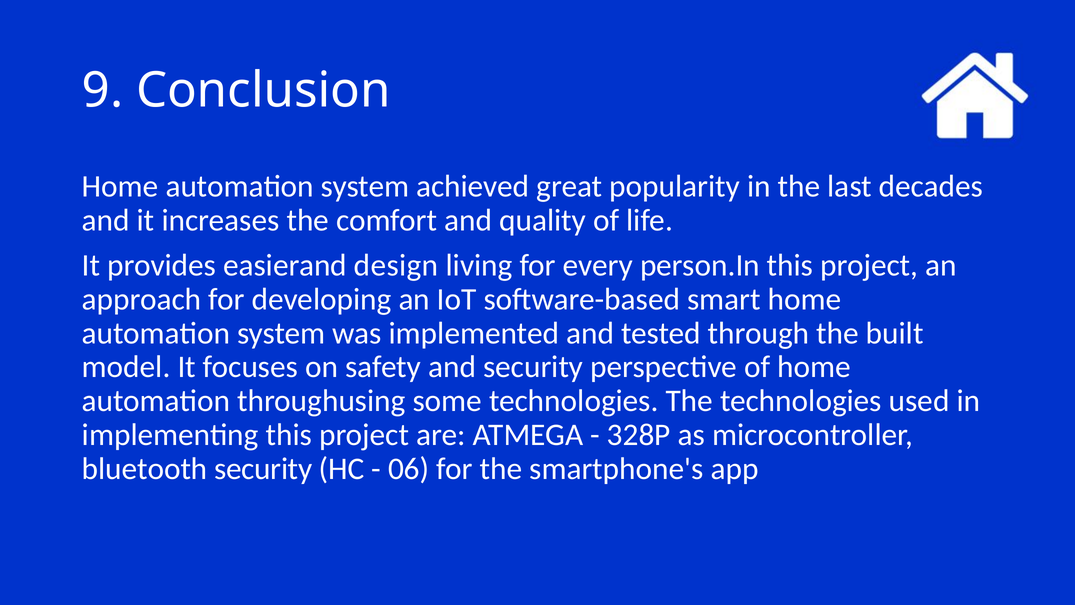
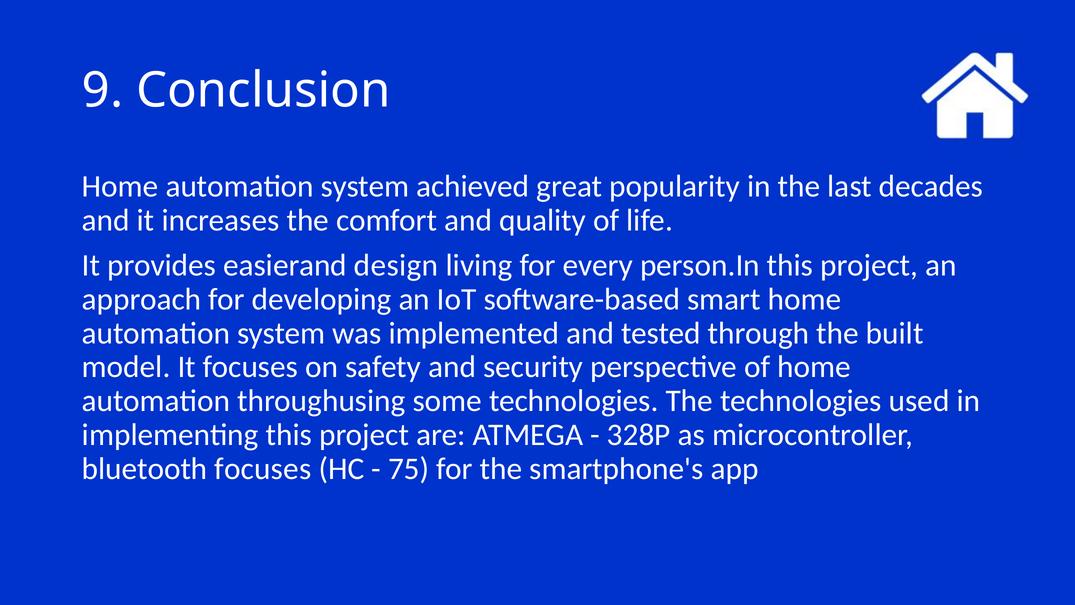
bluetooth security: security -> focuses
06: 06 -> 75
